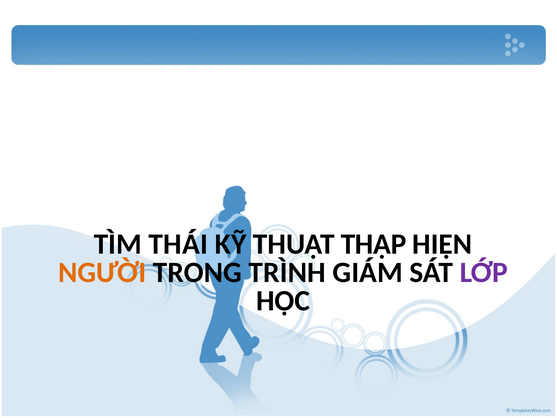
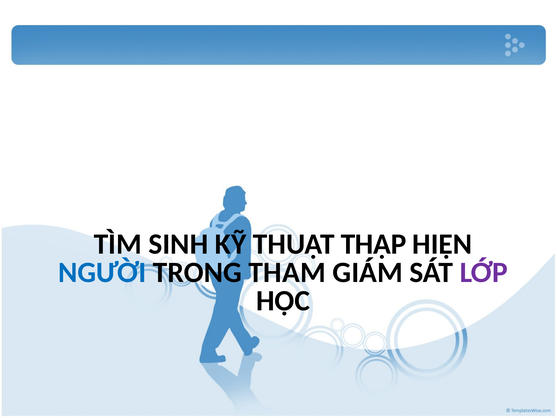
THÁI: THÁI -> SINH
NGƯỜI colour: orange -> blue
TRÌNH: TRÌNH -> THAM
